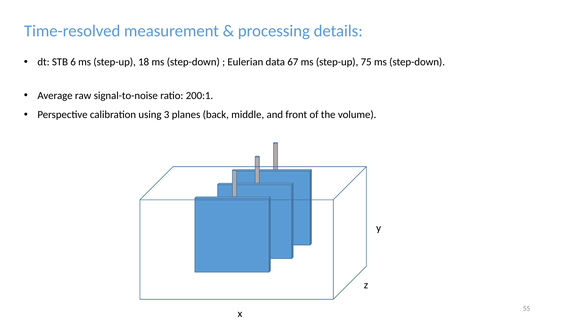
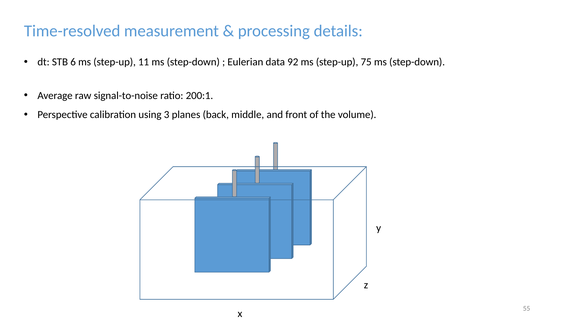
18: 18 -> 11
67: 67 -> 92
